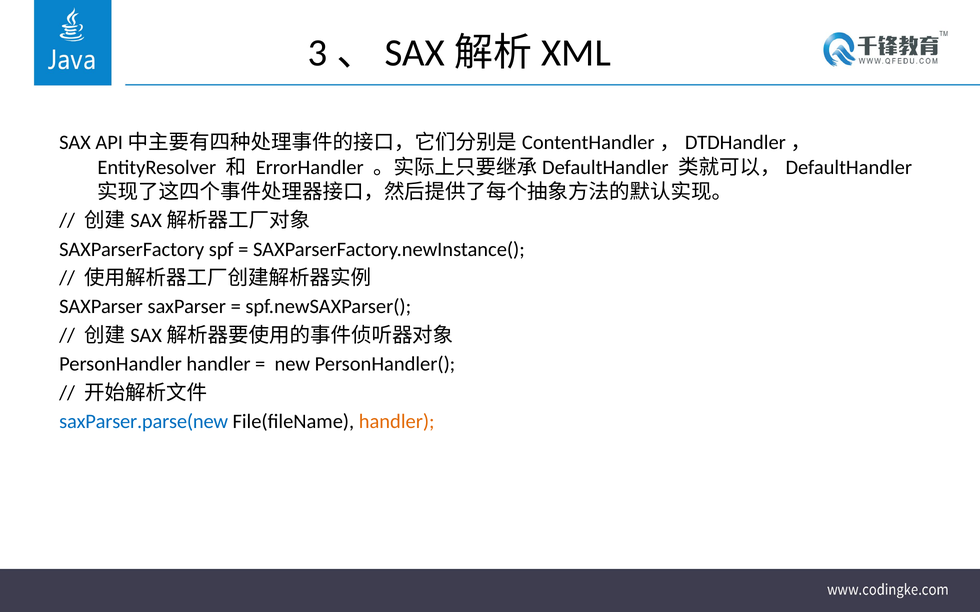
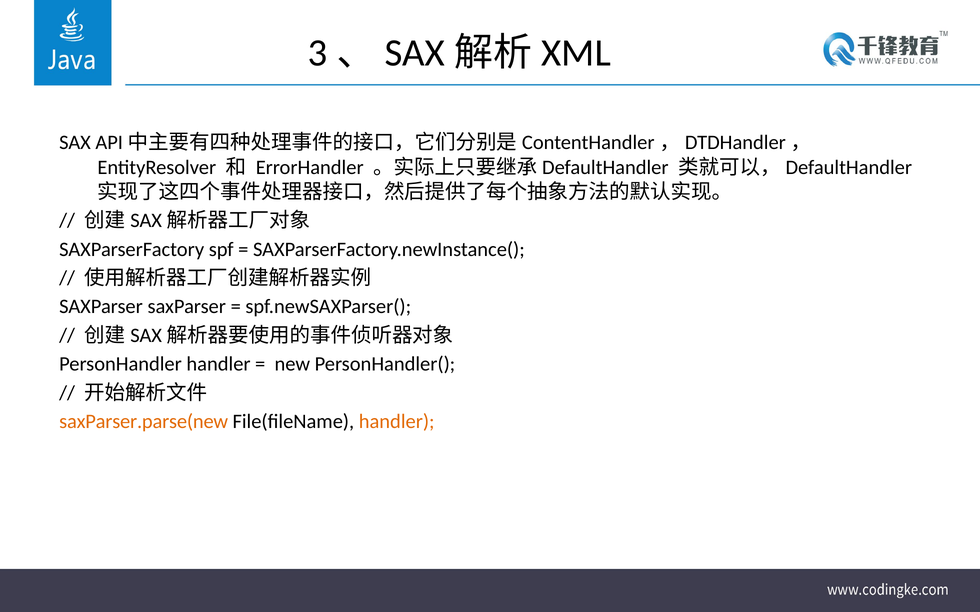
saxParser.parse(new colour: blue -> orange
